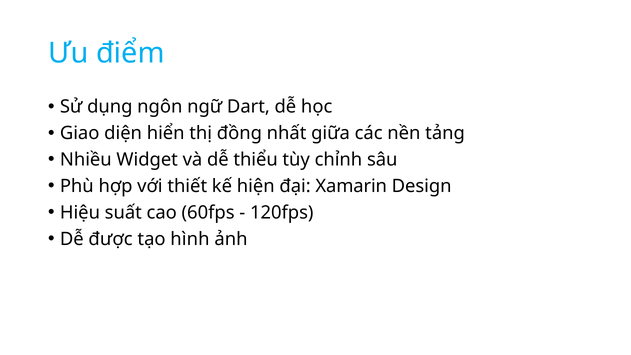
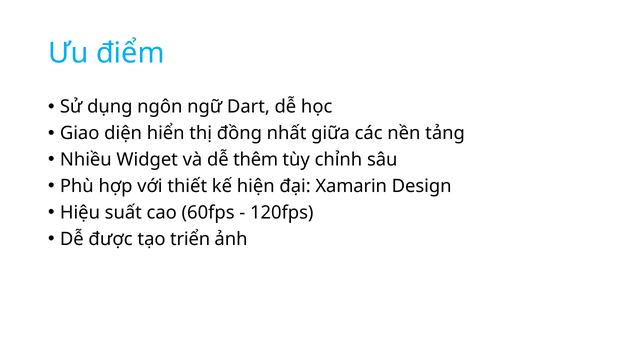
thiểu: thiểu -> thêm
hình: hình -> triển
